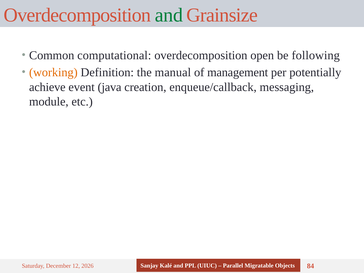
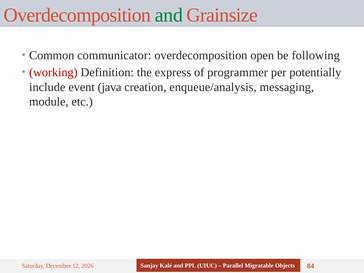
computational: computational -> communicator
working colour: orange -> red
manual: manual -> express
management: management -> programmer
achieve: achieve -> include
enqueue/callback: enqueue/callback -> enqueue/analysis
